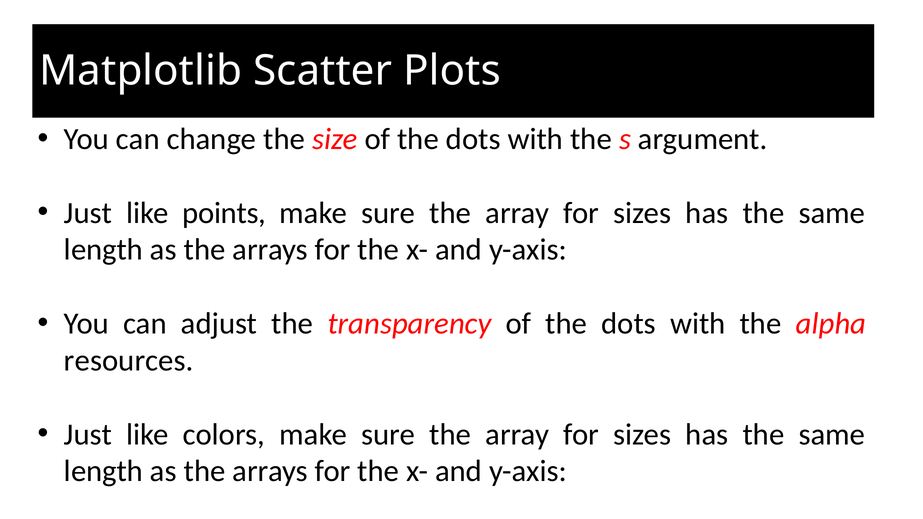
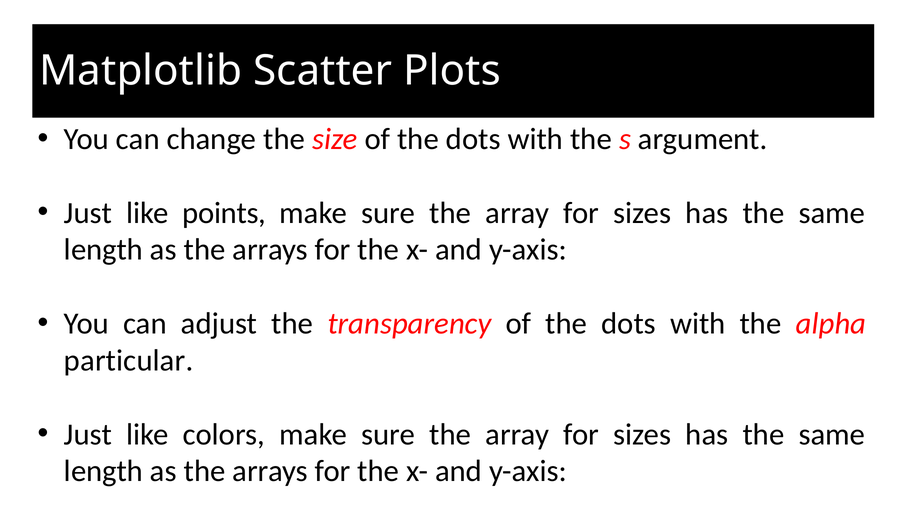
resources: resources -> particular
